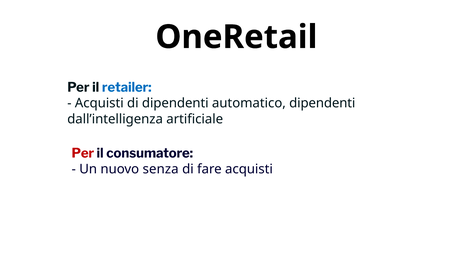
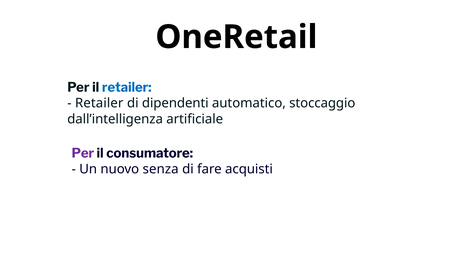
Acquisti at (99, 103): Acquisti -> Retailer
automatico dipendenti: dipendenti -> stoccaggio
Per at (83, 153) colour: red -> purple
